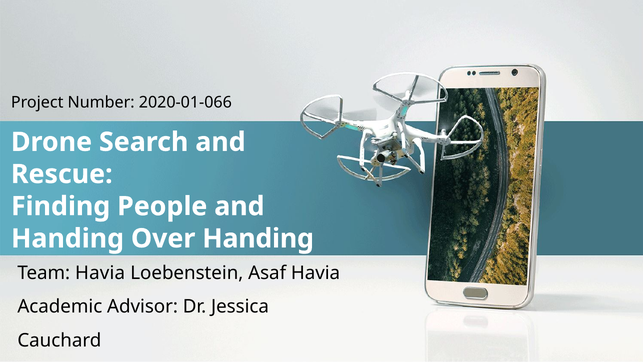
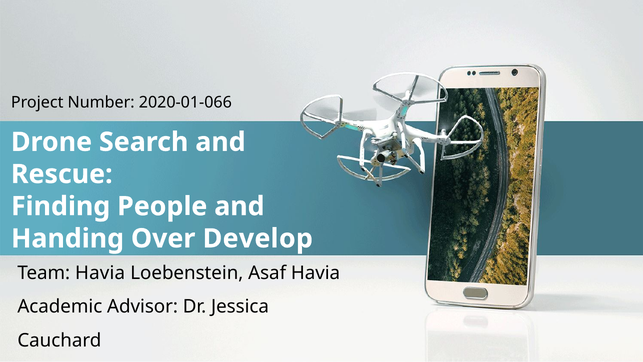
Over Handing: Handing -> Develop
